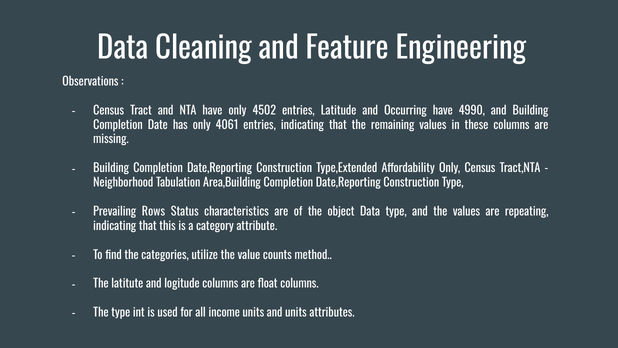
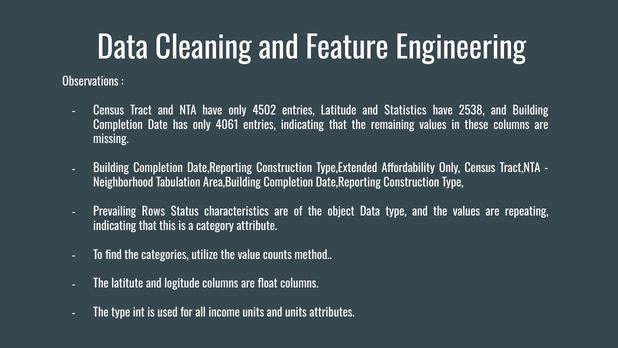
Occurring: Occurring -> Statistics
4990: 4990 -> 2538
